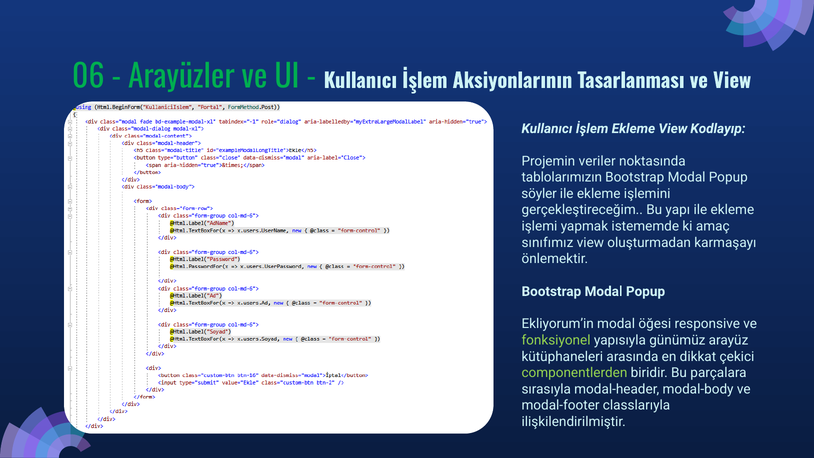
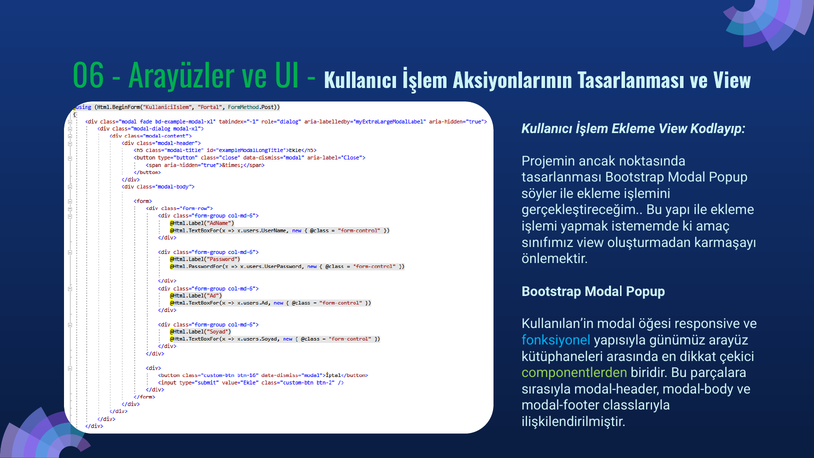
veriler: veriler -> ancak
tablolarımızın at (562, 177): tablolarımızın -> tasarlanması
Ekliyorum’in: Ekliyorum’in -> Kullanılan’in
fonksiyonel colour: light green -> light blue
